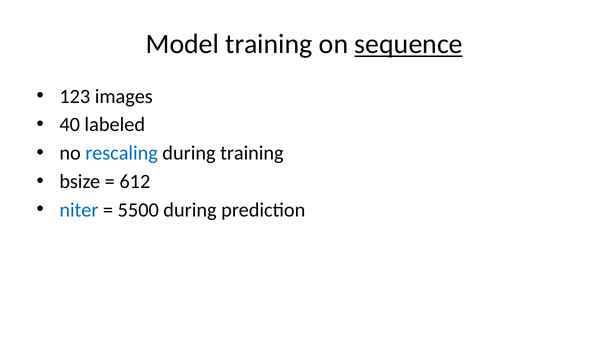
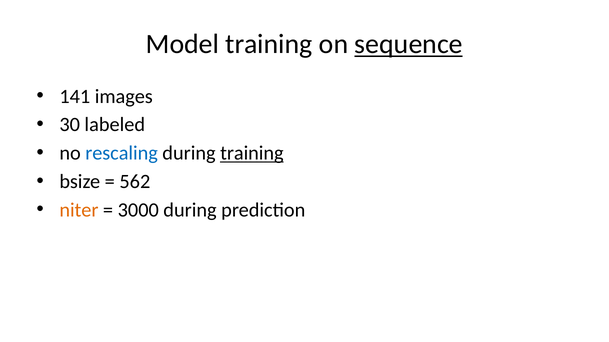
123: 123 -> 141
40: 40 -> 30
training at (252, 153) underline: none -> present
612: 612 -> 562
niter colour: blue -> orange
5500: 5500 -> 3000
